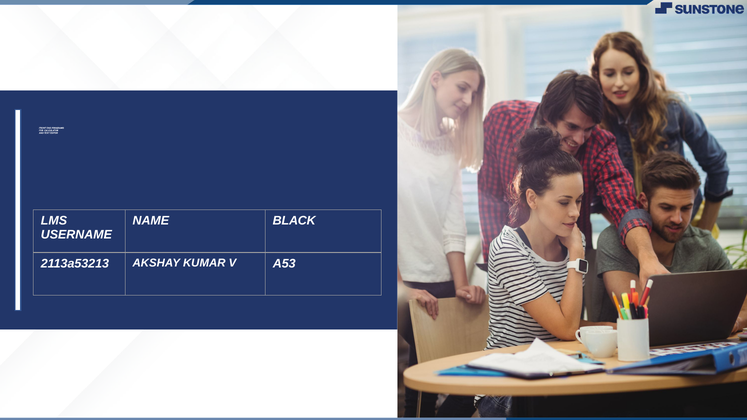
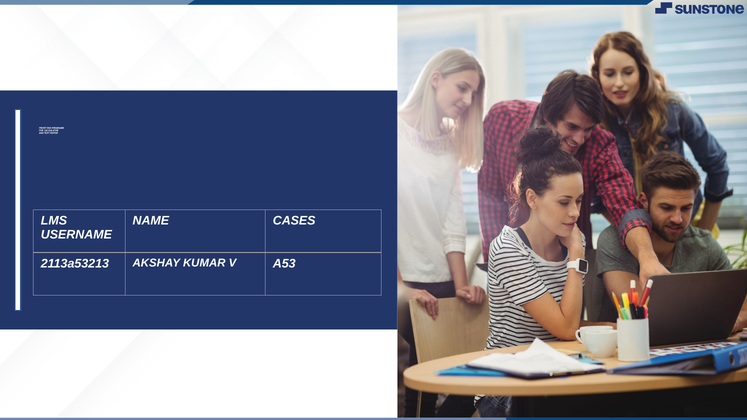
BLACK: BLACK -> CASES
